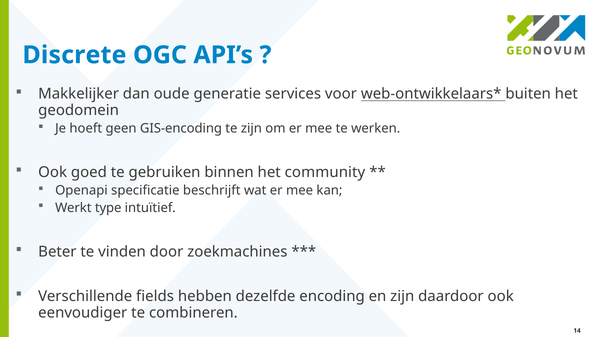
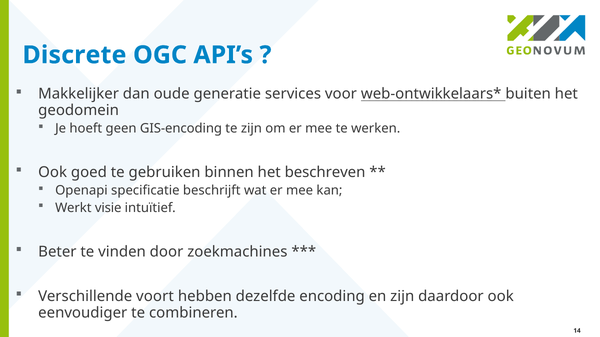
community: community -> beschreven
type: type -> visie
fields: fields -> voort
